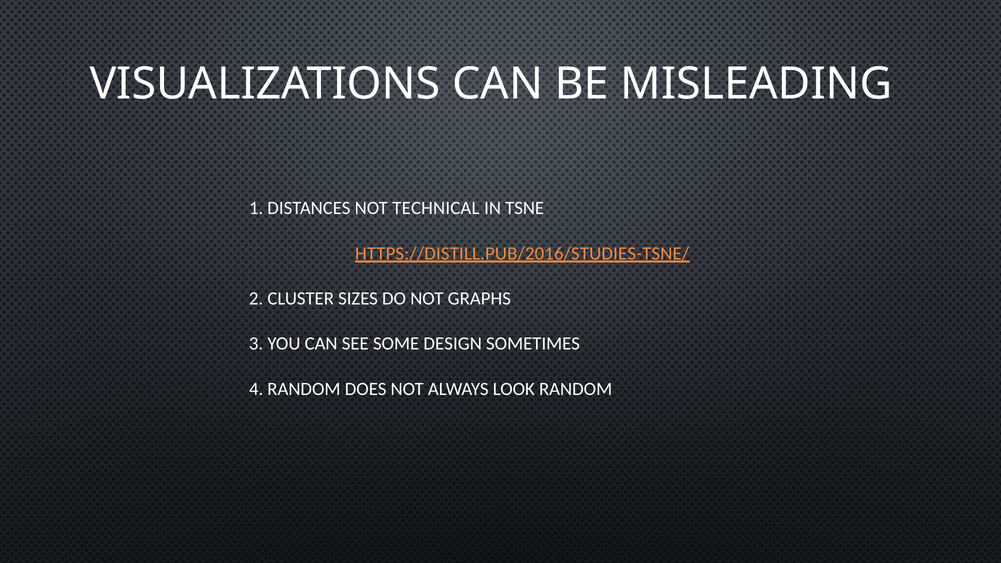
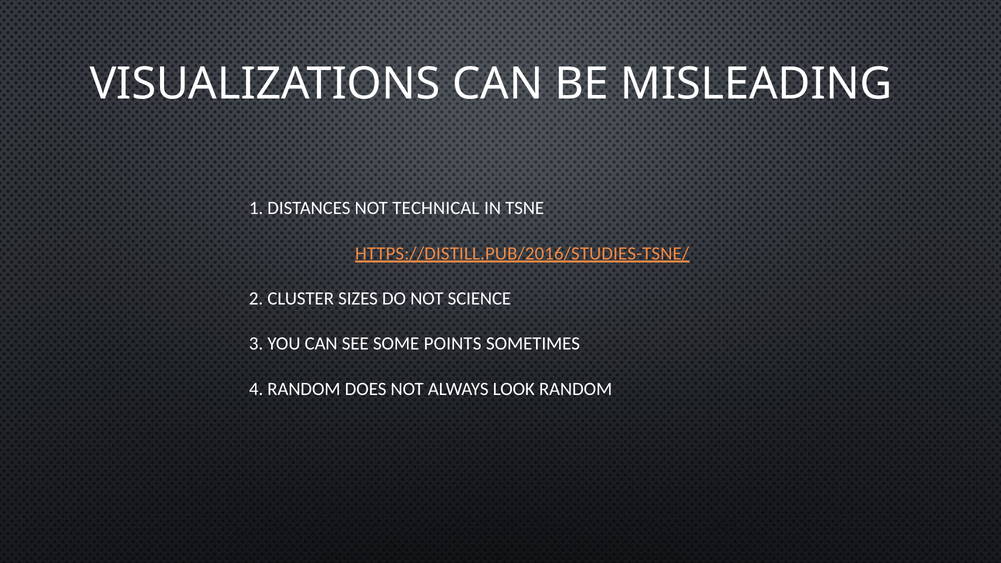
GRAPHS: GRAPHS -> SCIENCE
DESIGN: DESIGN -> POINTS
